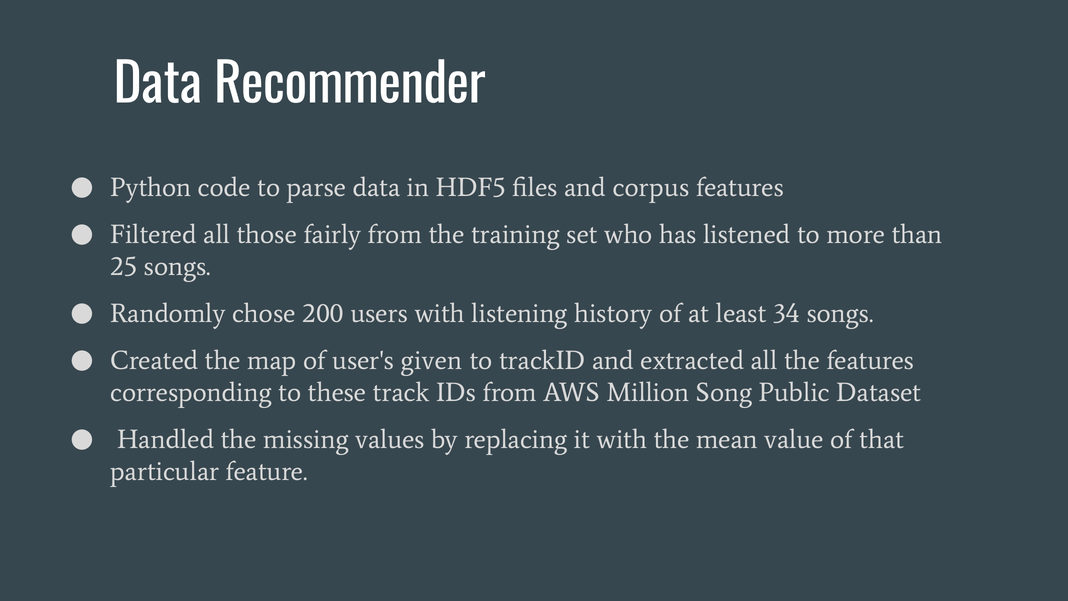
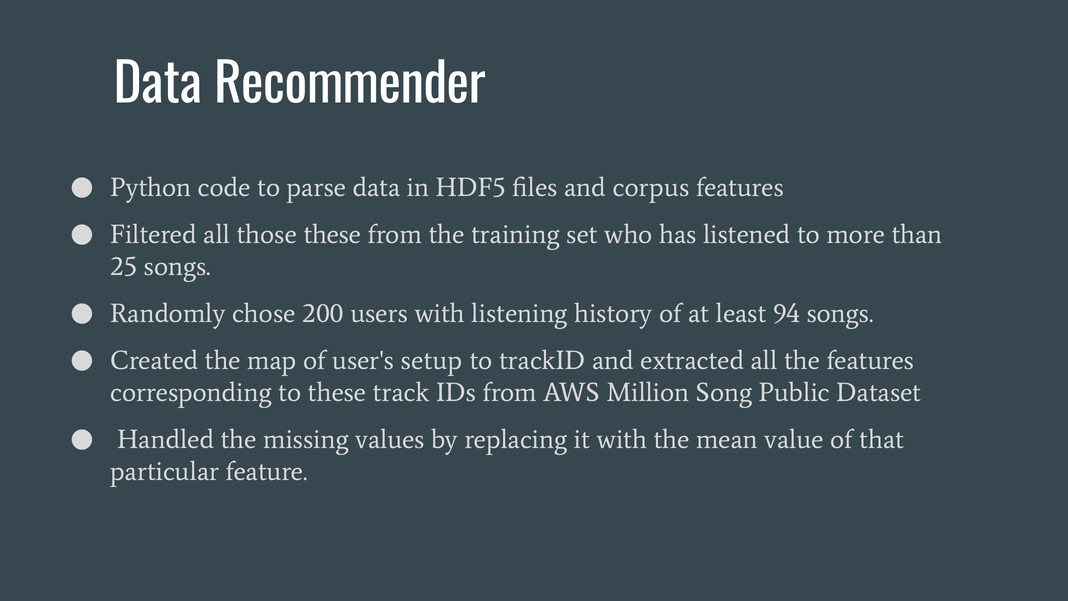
those fairly: fairly -> these
34: 34 -> 94
given: given -> setup
